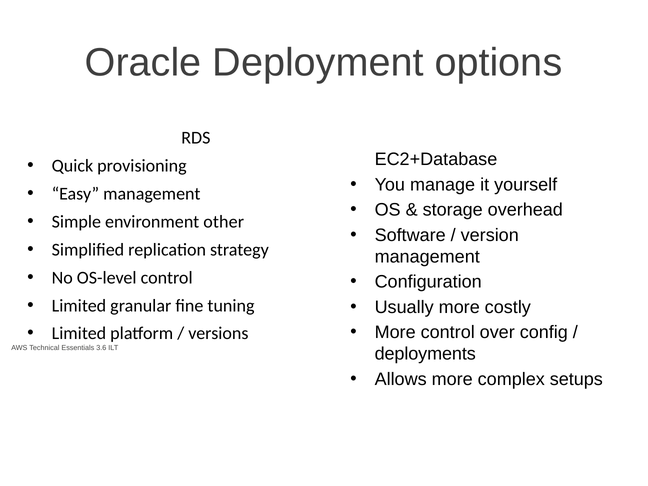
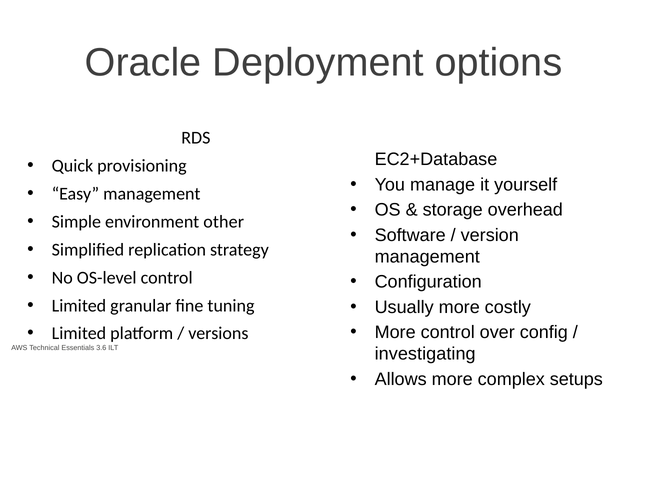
deployments: deployments -> investigating
